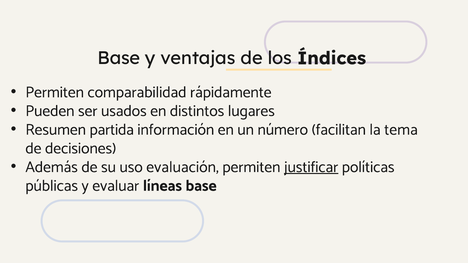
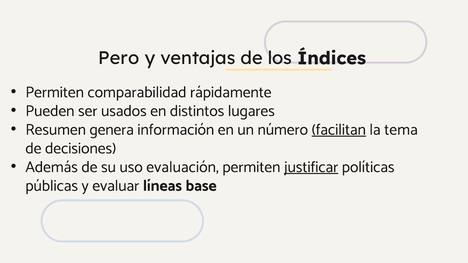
Base at (119, 58): Base -> Pero
partida: partida -> genera
facilitan underline: none -> present
